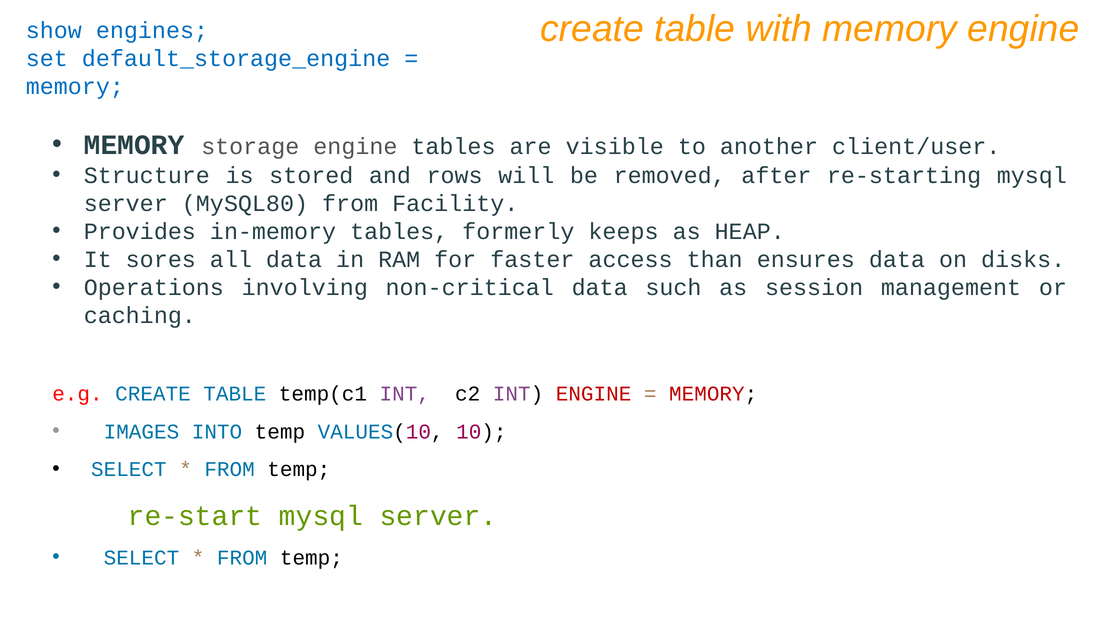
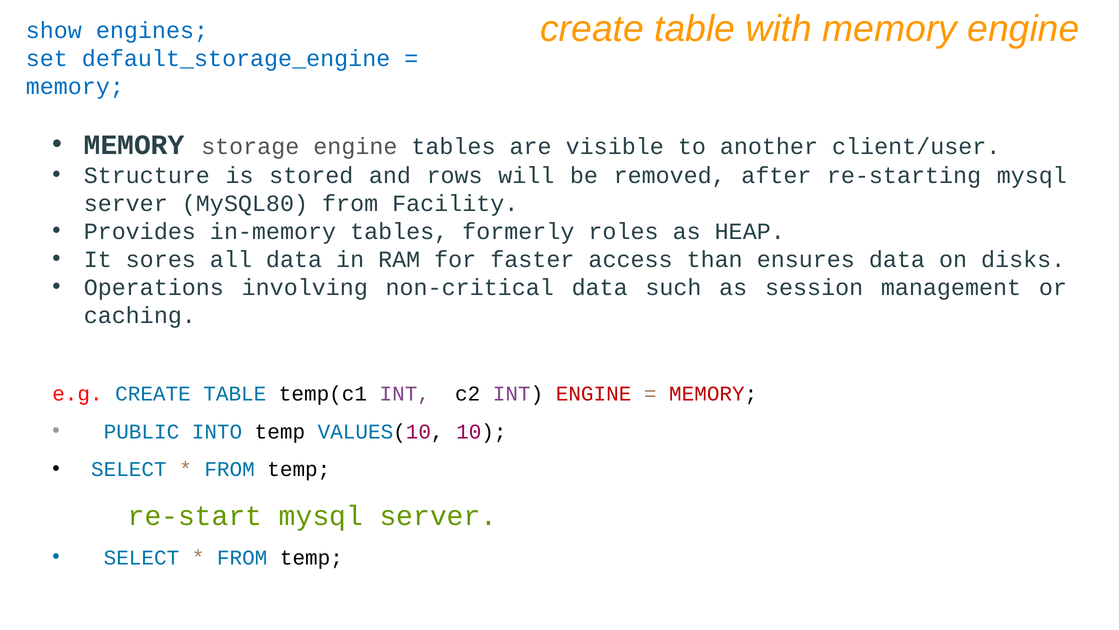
keeps: keeps -> roles
IMAGES: IMAGES -> PUBLIC
